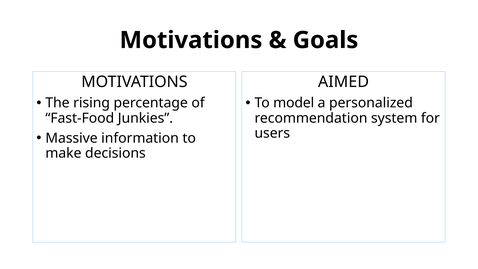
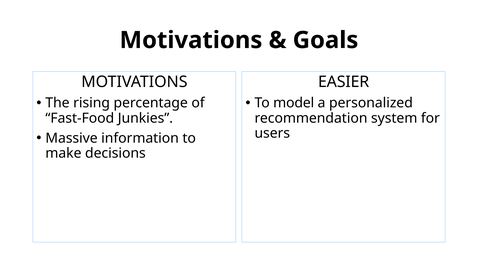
AIMED: AIMED -> EASIER
